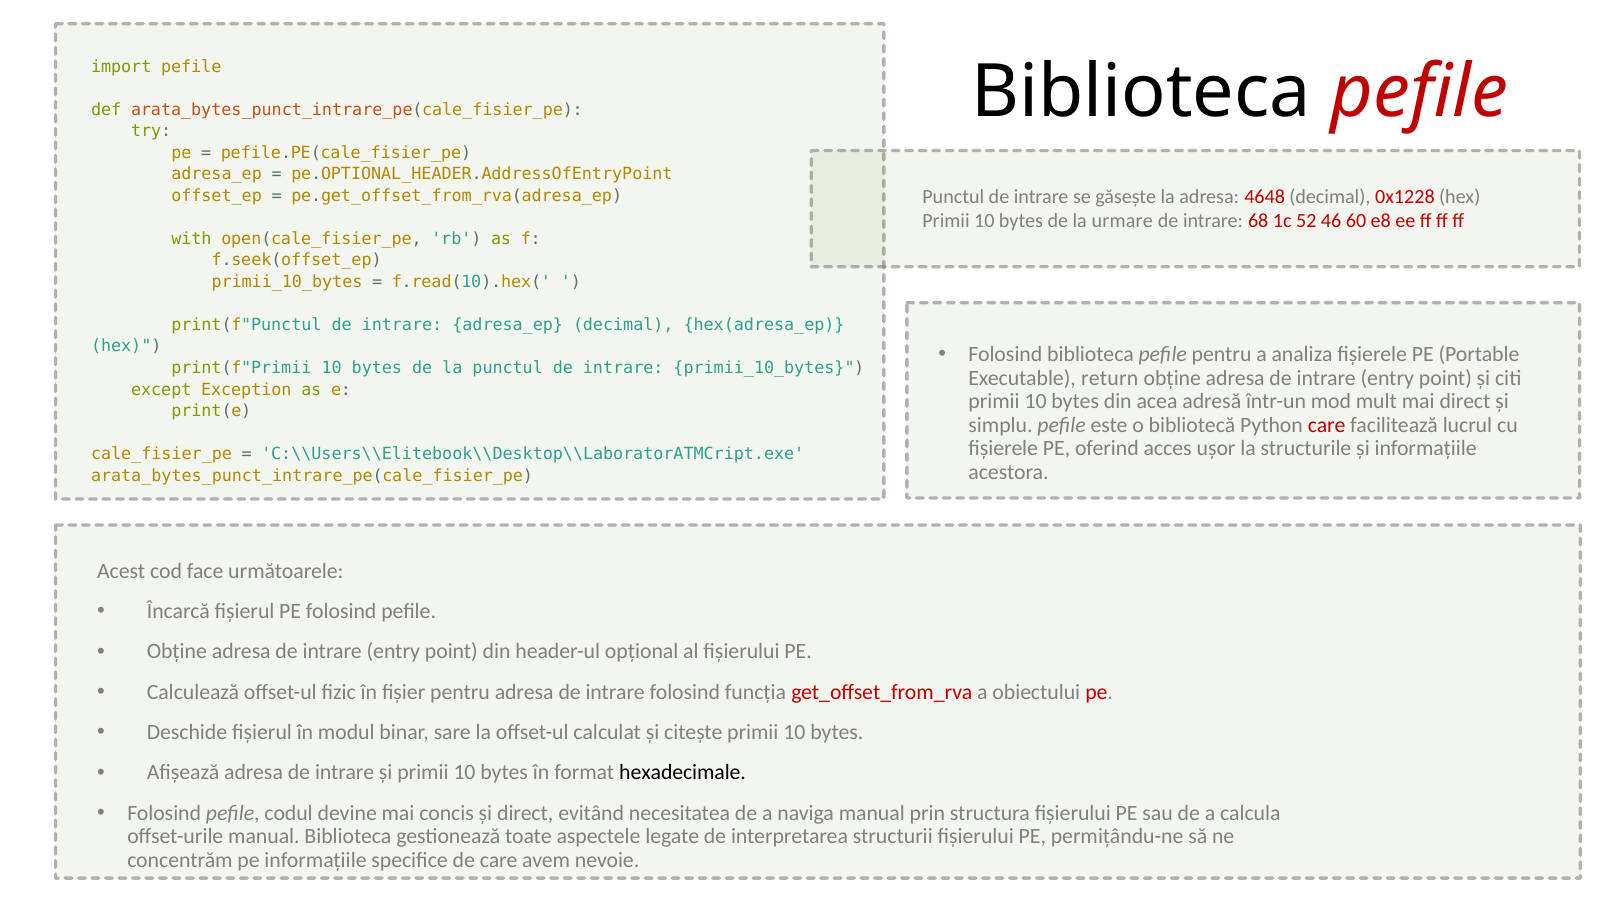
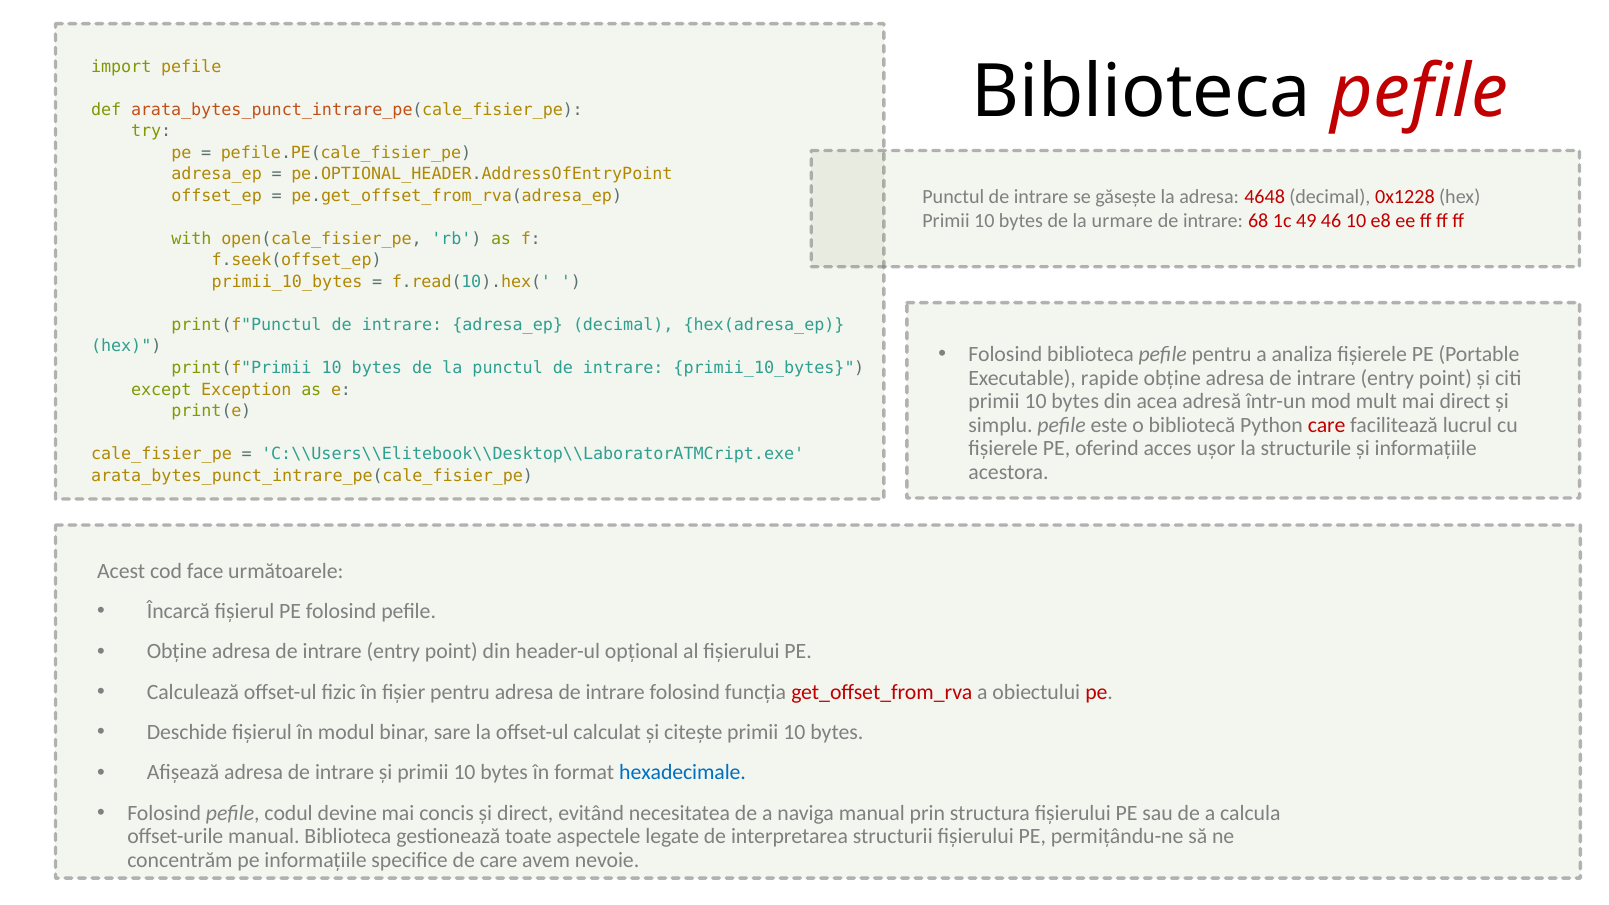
52: 52 -> 49
46 60: 60 -> 10
return: return -> rapide
hexadecimale colour: black -> blue
